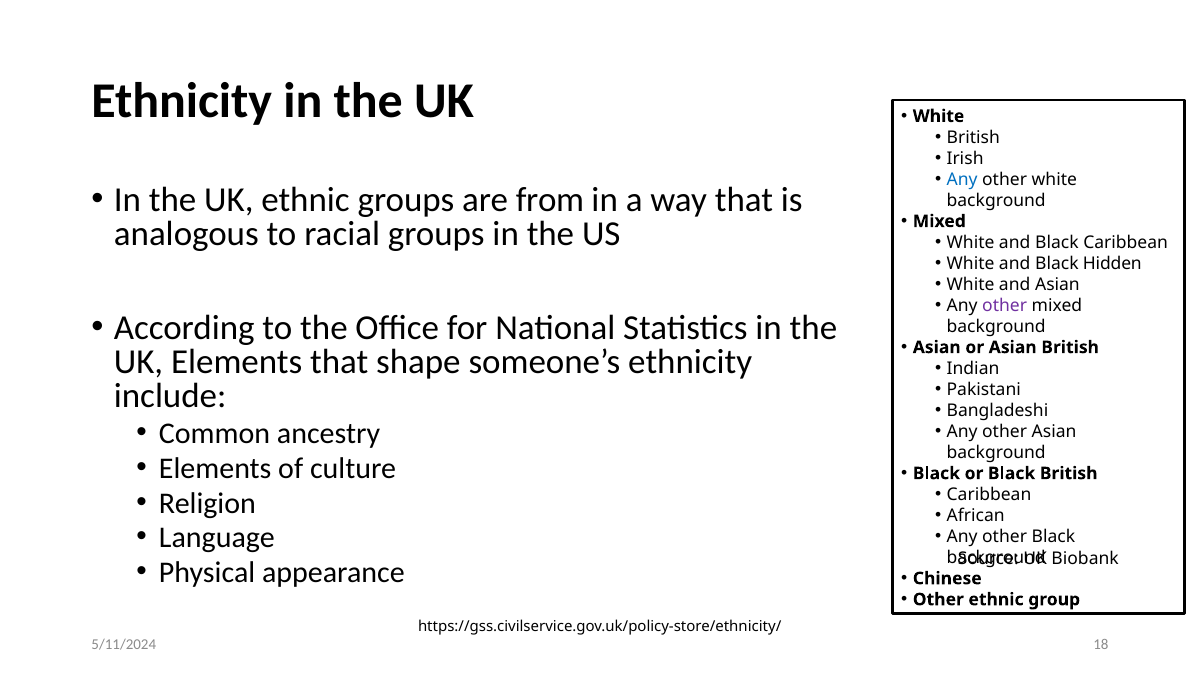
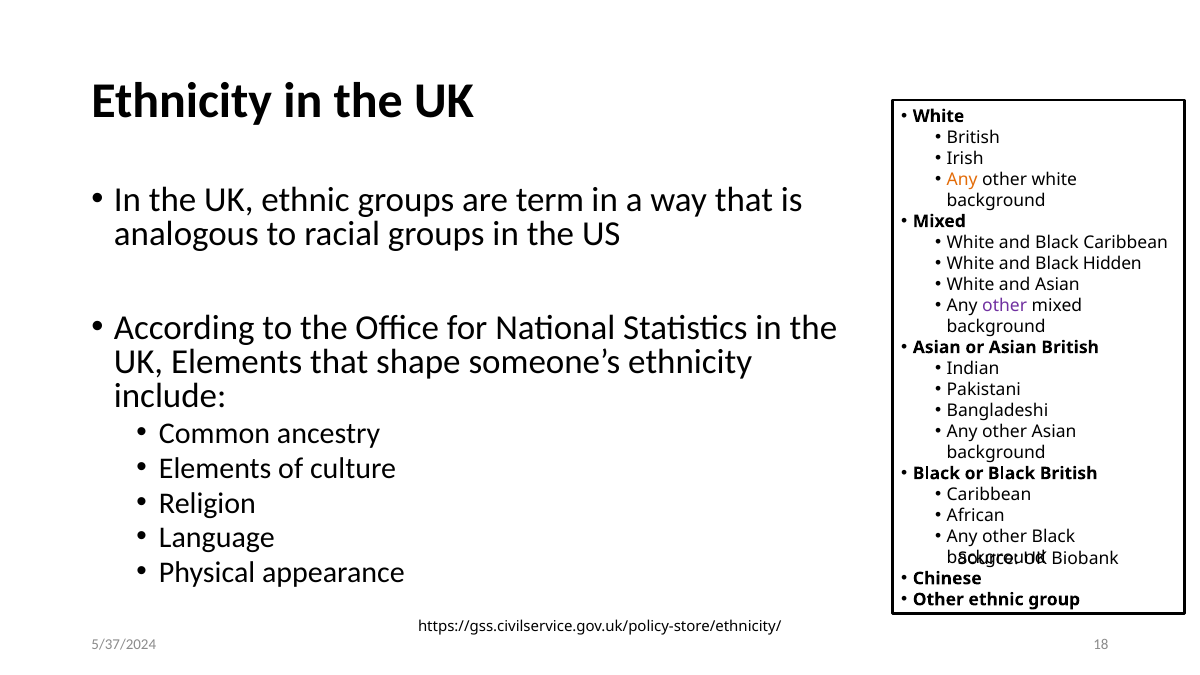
Any at (962, 179) colour: blue -> orange
from: from -> term
5/11/2024: 5/11/2024 -> 5/37/2024
